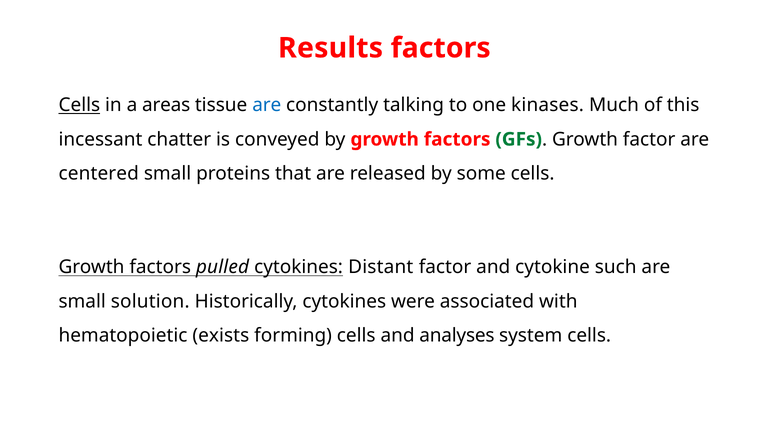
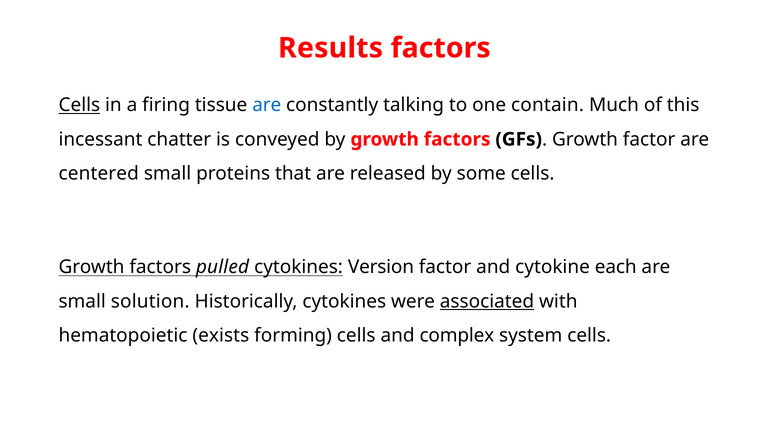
areas: areas -> firing
kinases: kinases -> contain
GFs colour: green -> black
Distant: Distant -> Version
such: such -> each
associated underline: none -> present
analyses: analyses -> complex
